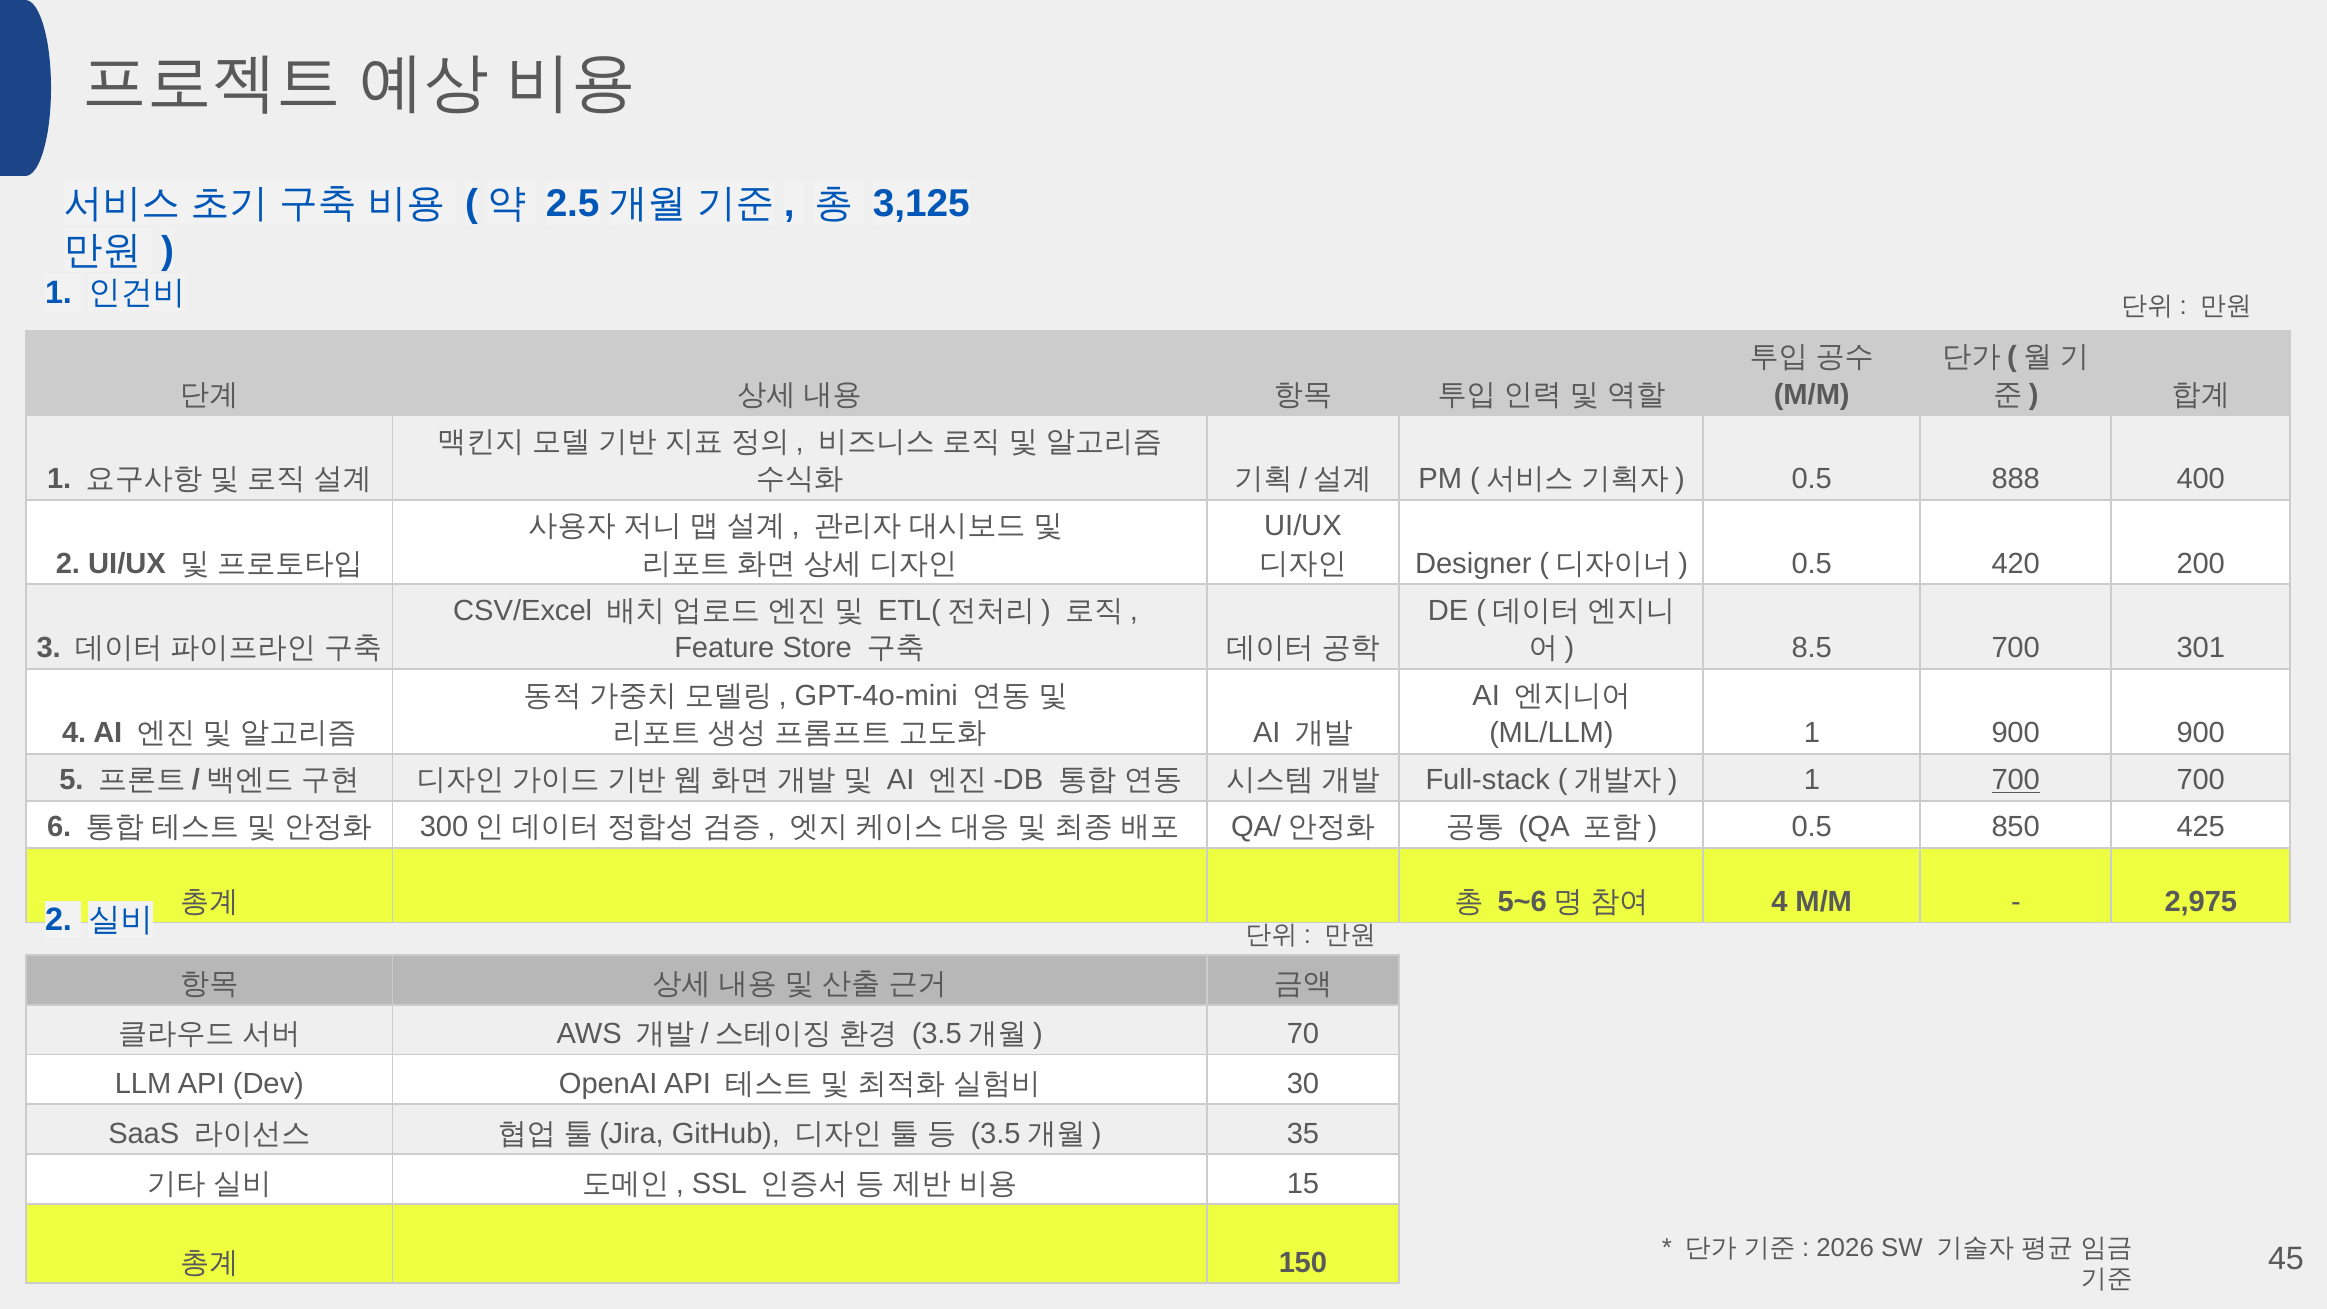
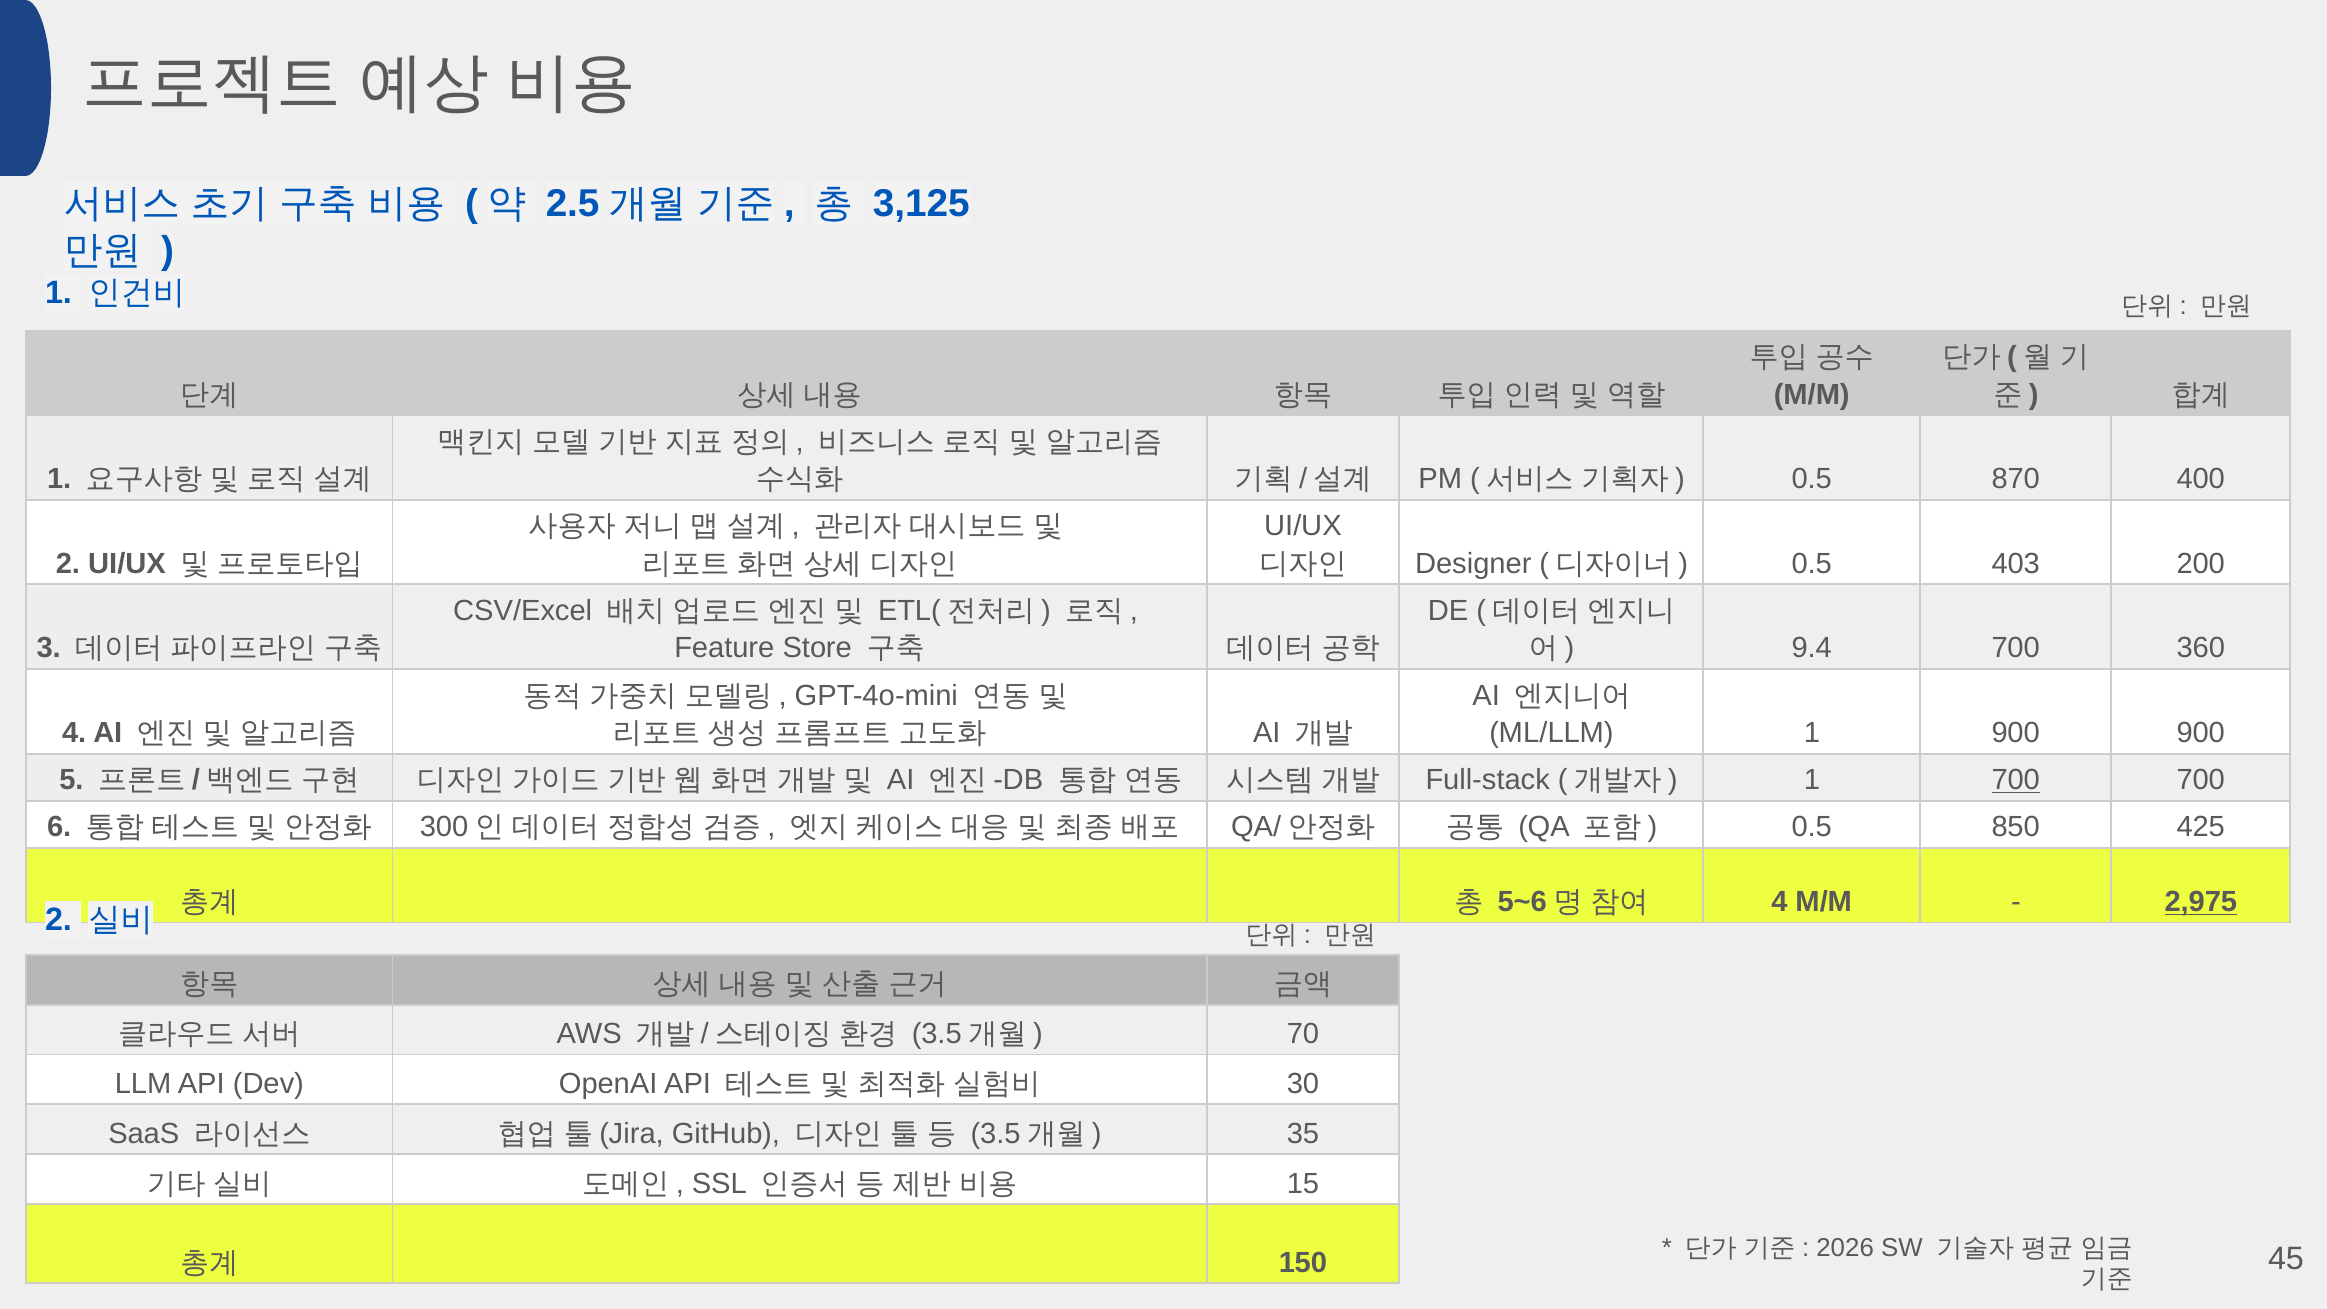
888: 888 -> 870
420: 420 -> 403
8.5: 8.5 -> 9.4
301: 301 -> 360
2,975 underline: none -> present
